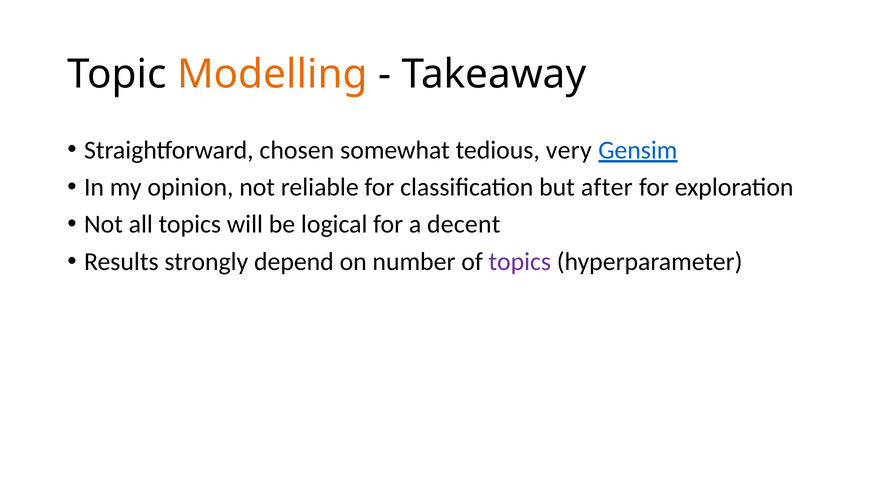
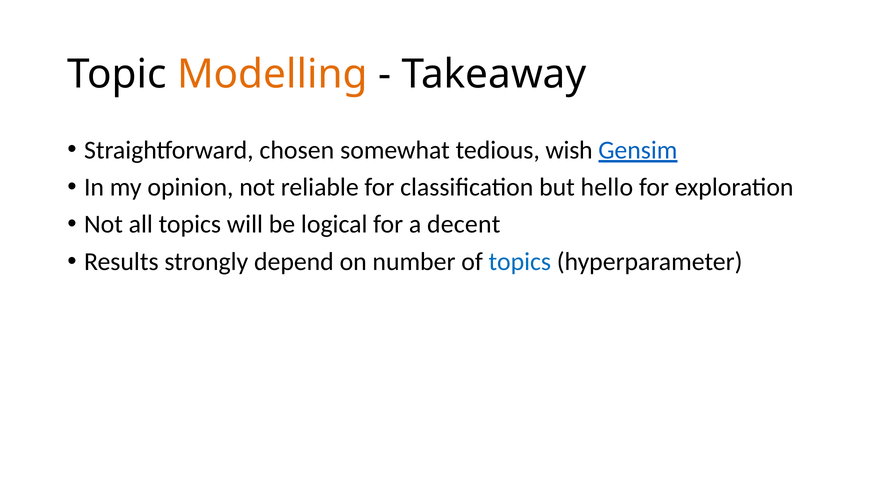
very: very -> wish
after: after -> hello
topics at (520, 261) colour: purple -> blue
